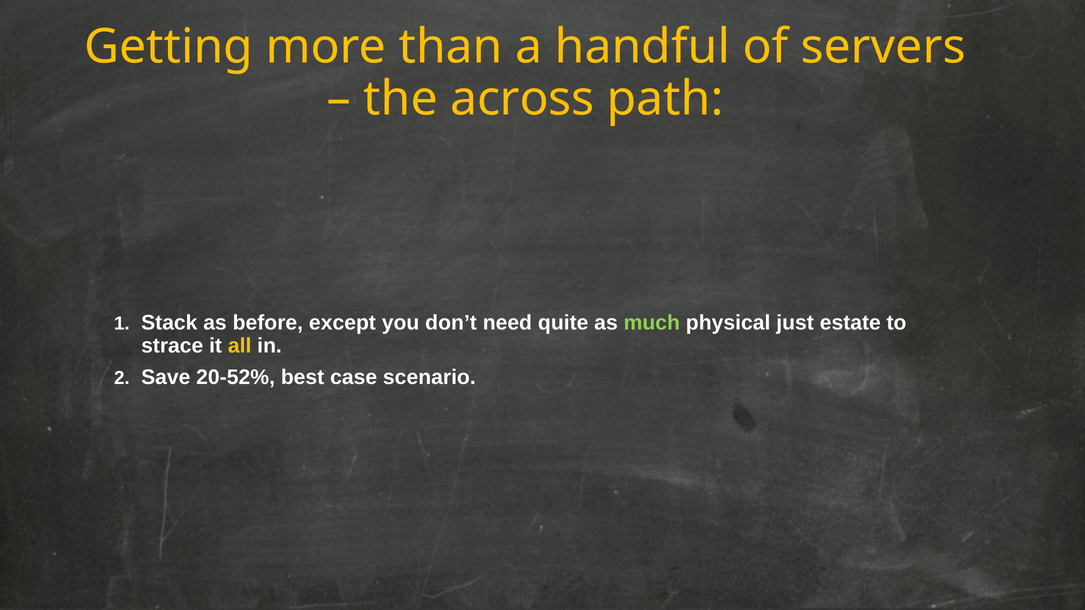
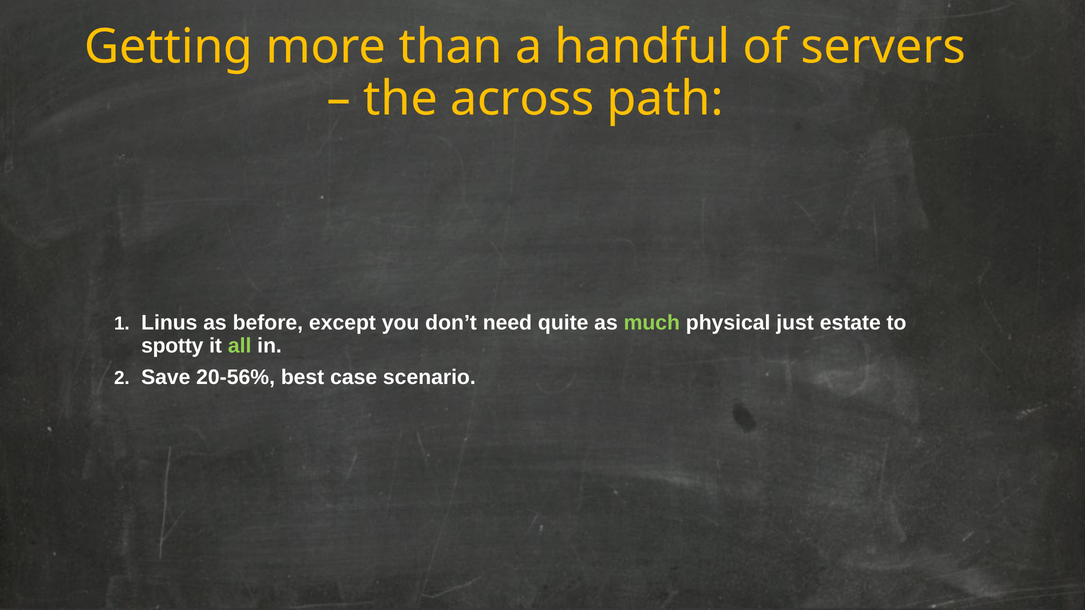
Stack: Stack -> Linus
strace: strace -> spotty
all colour: yellow -> light green
20-52%: 20-52% -> 20-56%
